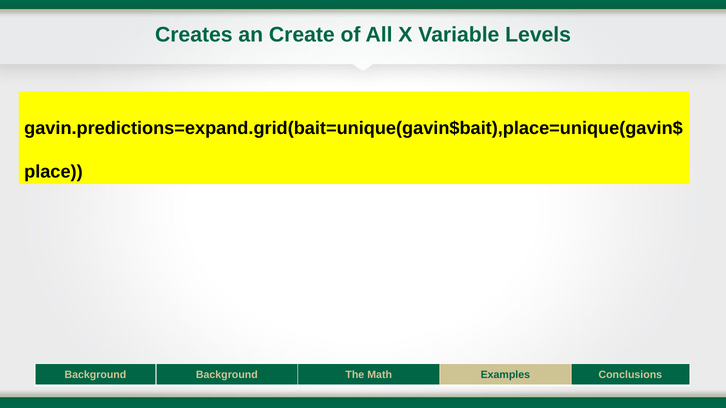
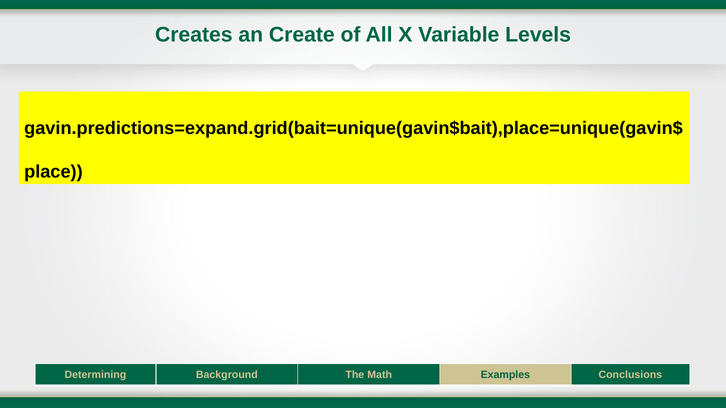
Background at (95, 375): Background -> Determining
